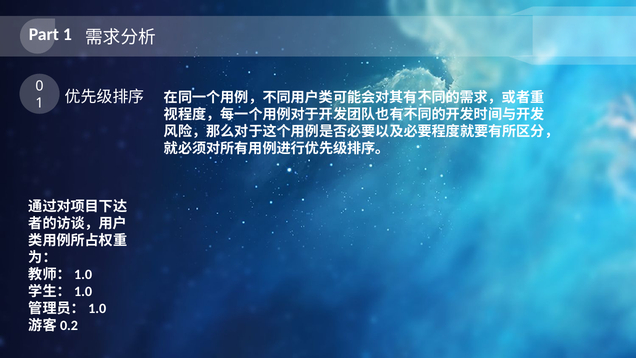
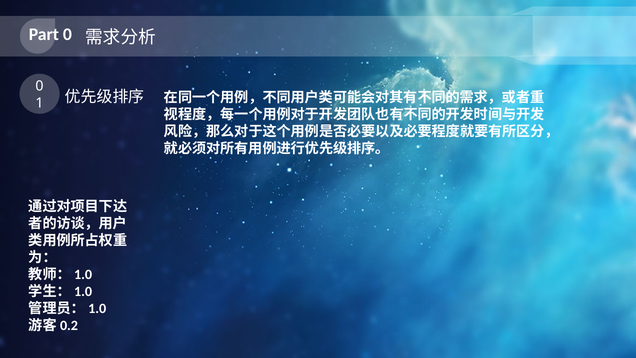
Part 1: 1 -> 0
